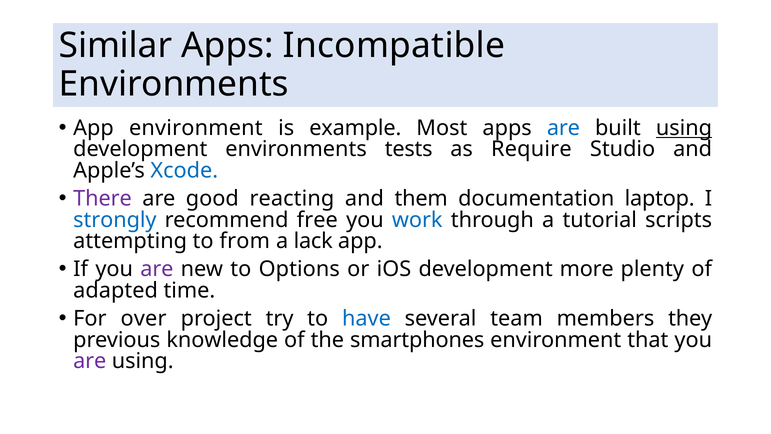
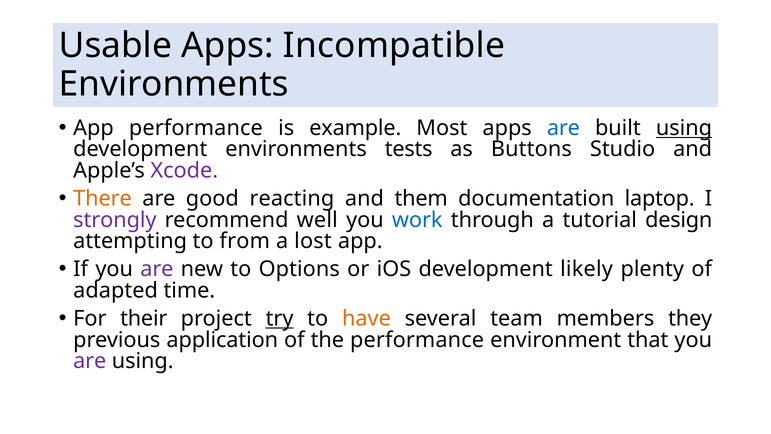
Similar: Similar -> Usable
App environment: environment -> performance
Require: Require -> Buttons
Xcode colour: blue -> purple
There colour: purple -> orange
strongly colour: blue -> purple
free: free -> well
scripts: scripts -> design
lack: lack -> lost
more: more -> likely
over: over -> their
try underline: none -> present
have colour: blue -> orange
knowledge: knowledge -> application
the smartphones: smartphones -> performance
